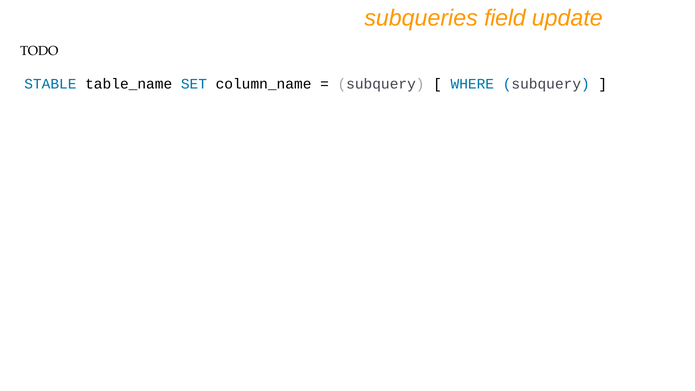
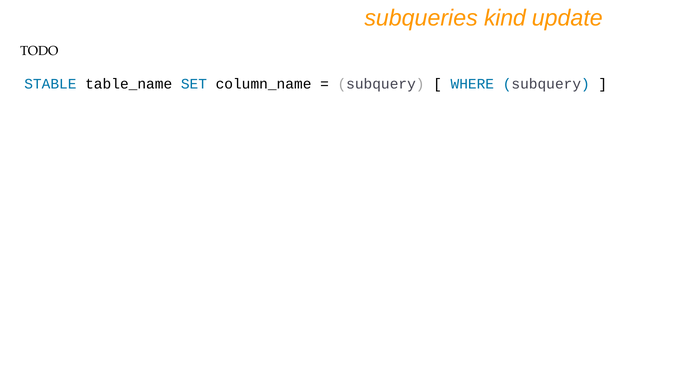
field: field -> kind
